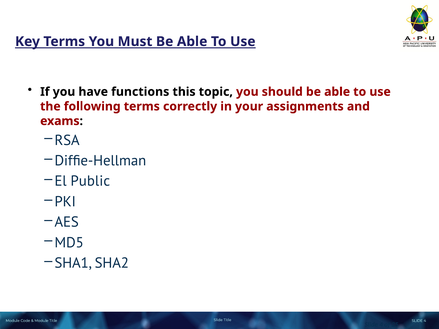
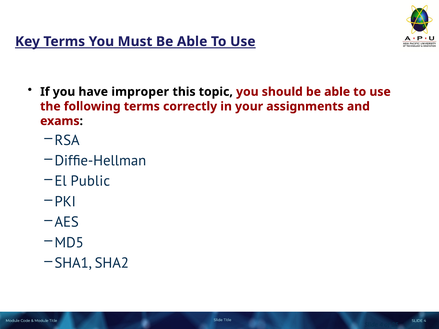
functions: functions -> improper
